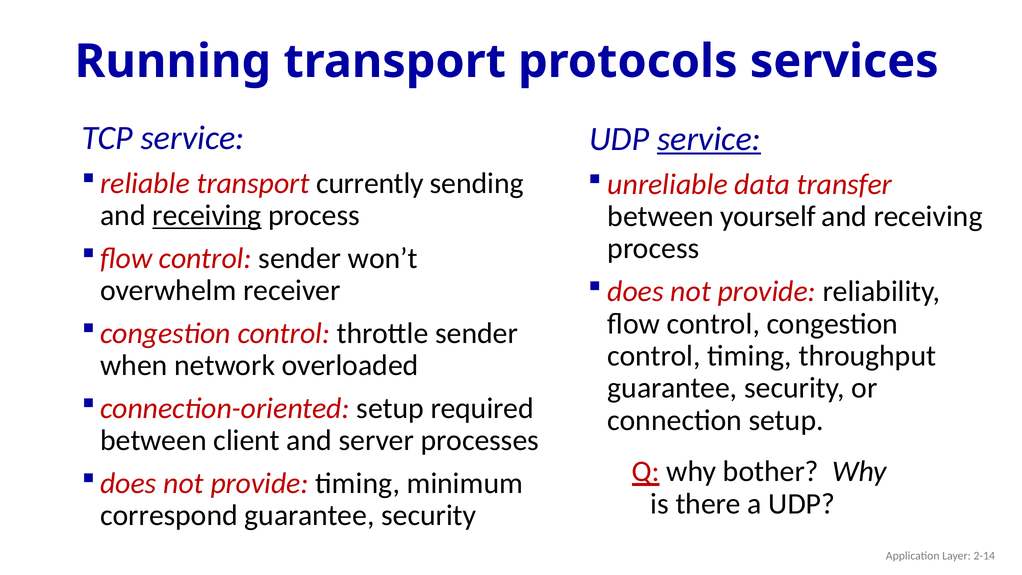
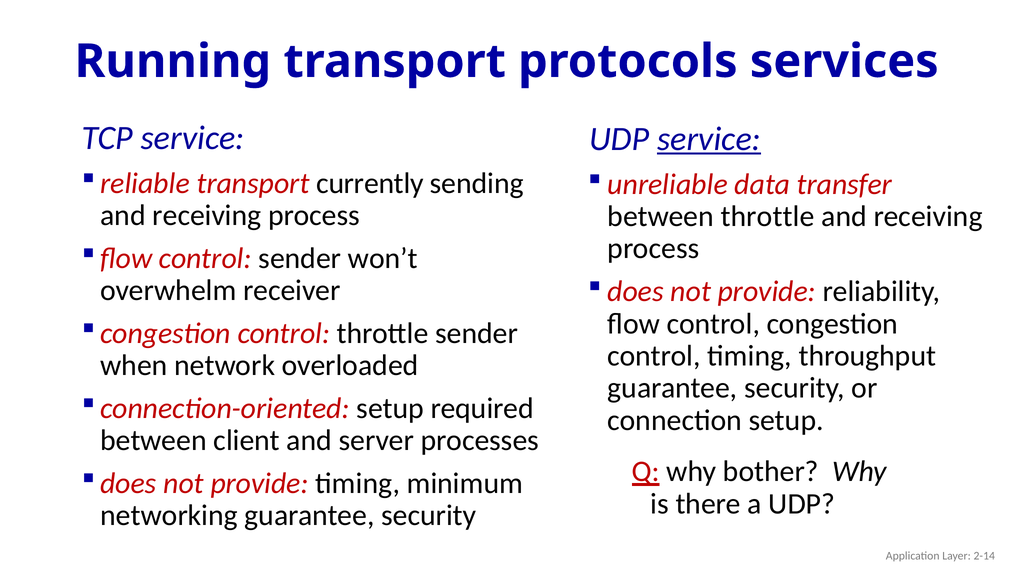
receiving at (207, 215) underline: present -> none
between yourself: yourself -> throttle
correspond: correspond -> networking
